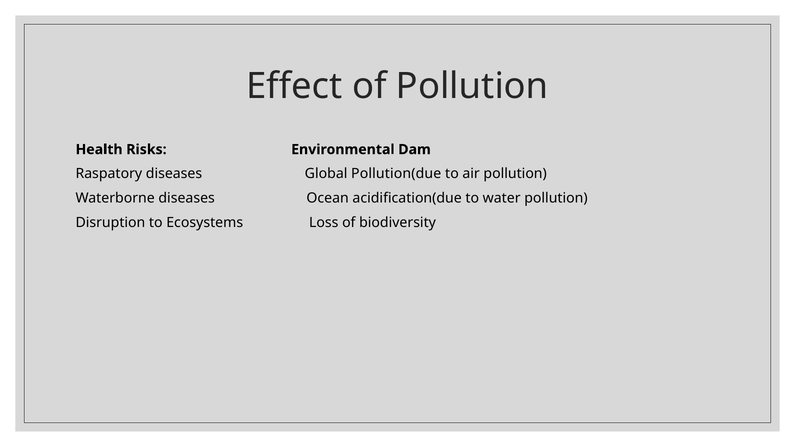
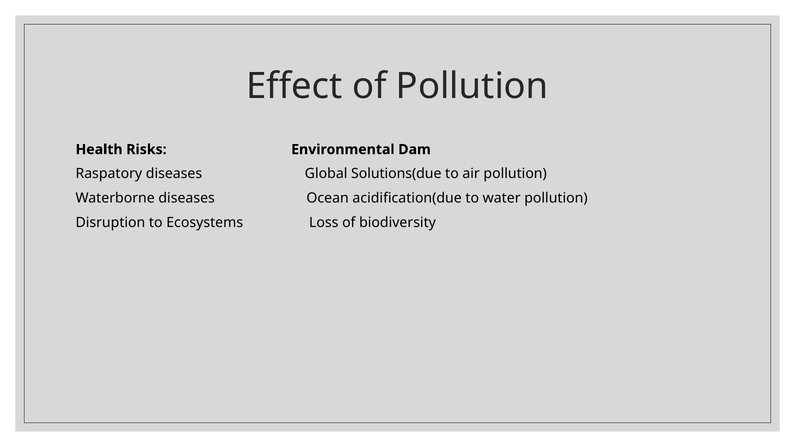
Pollution(due: Pollution(due -> Solutions(due
